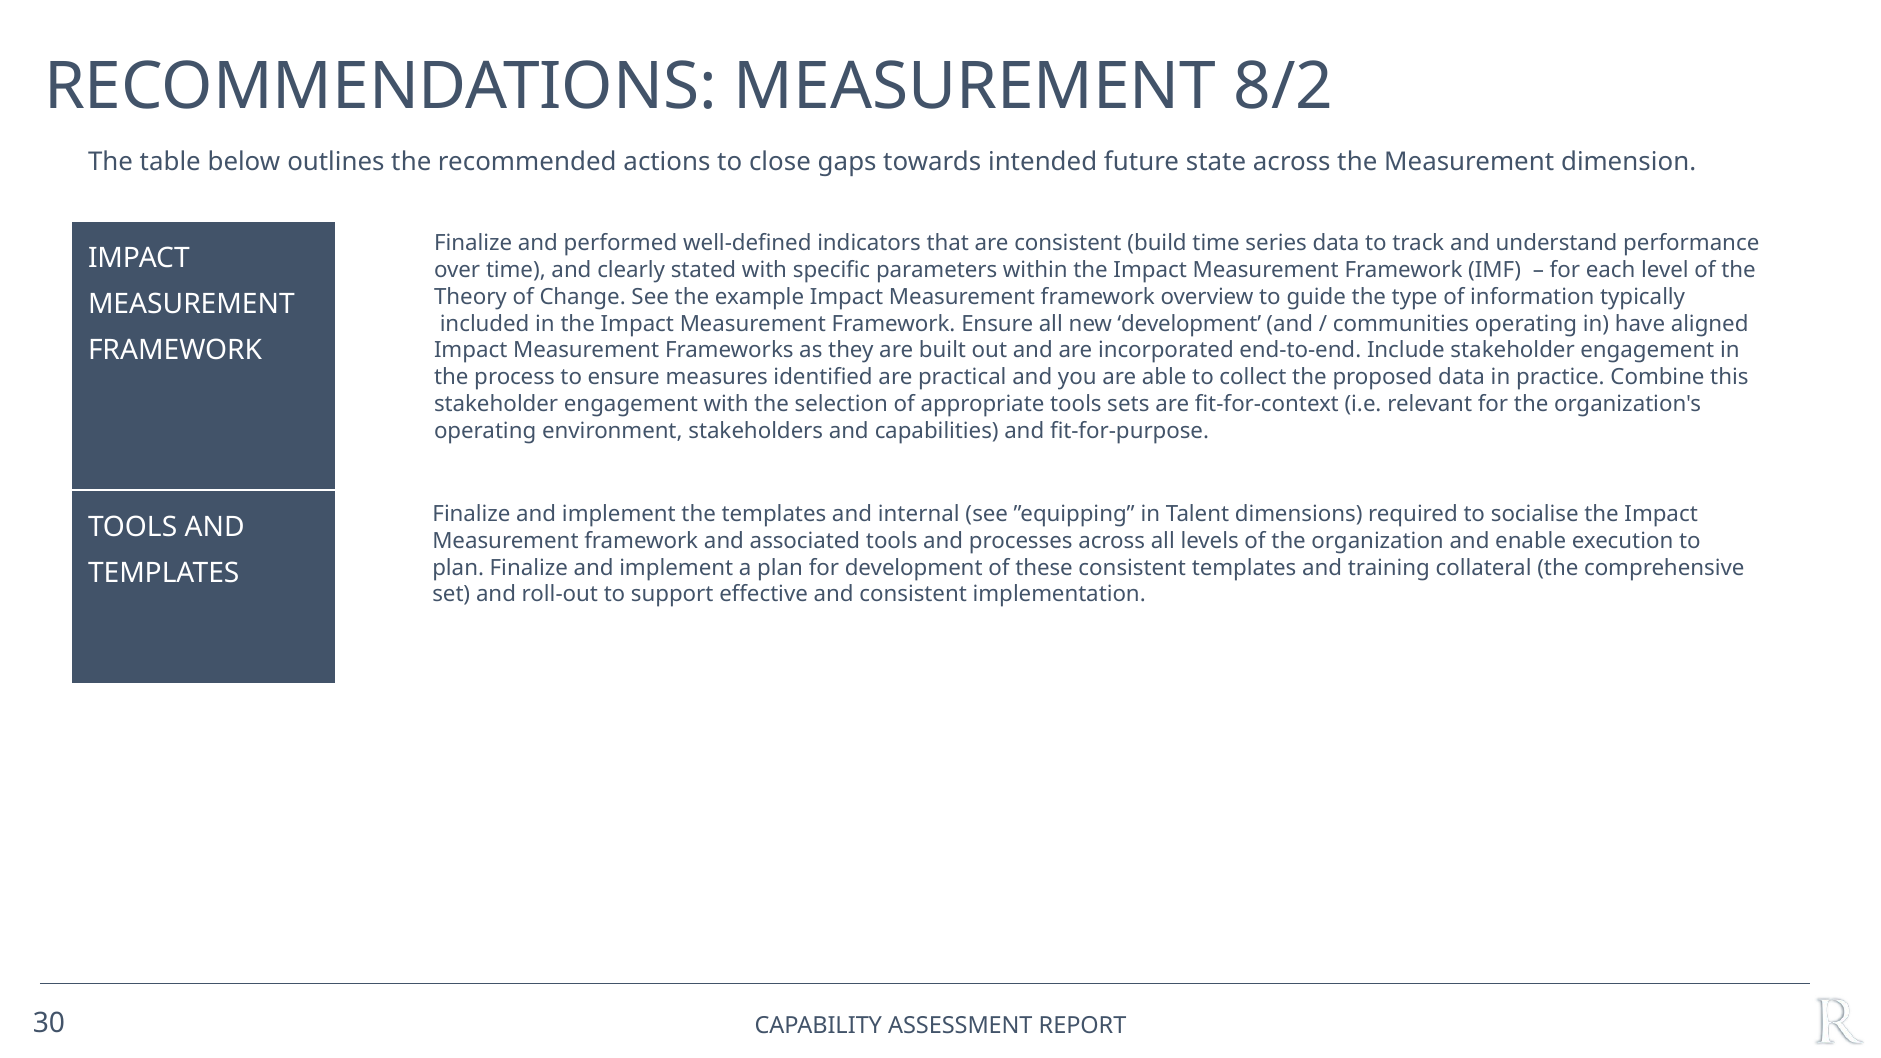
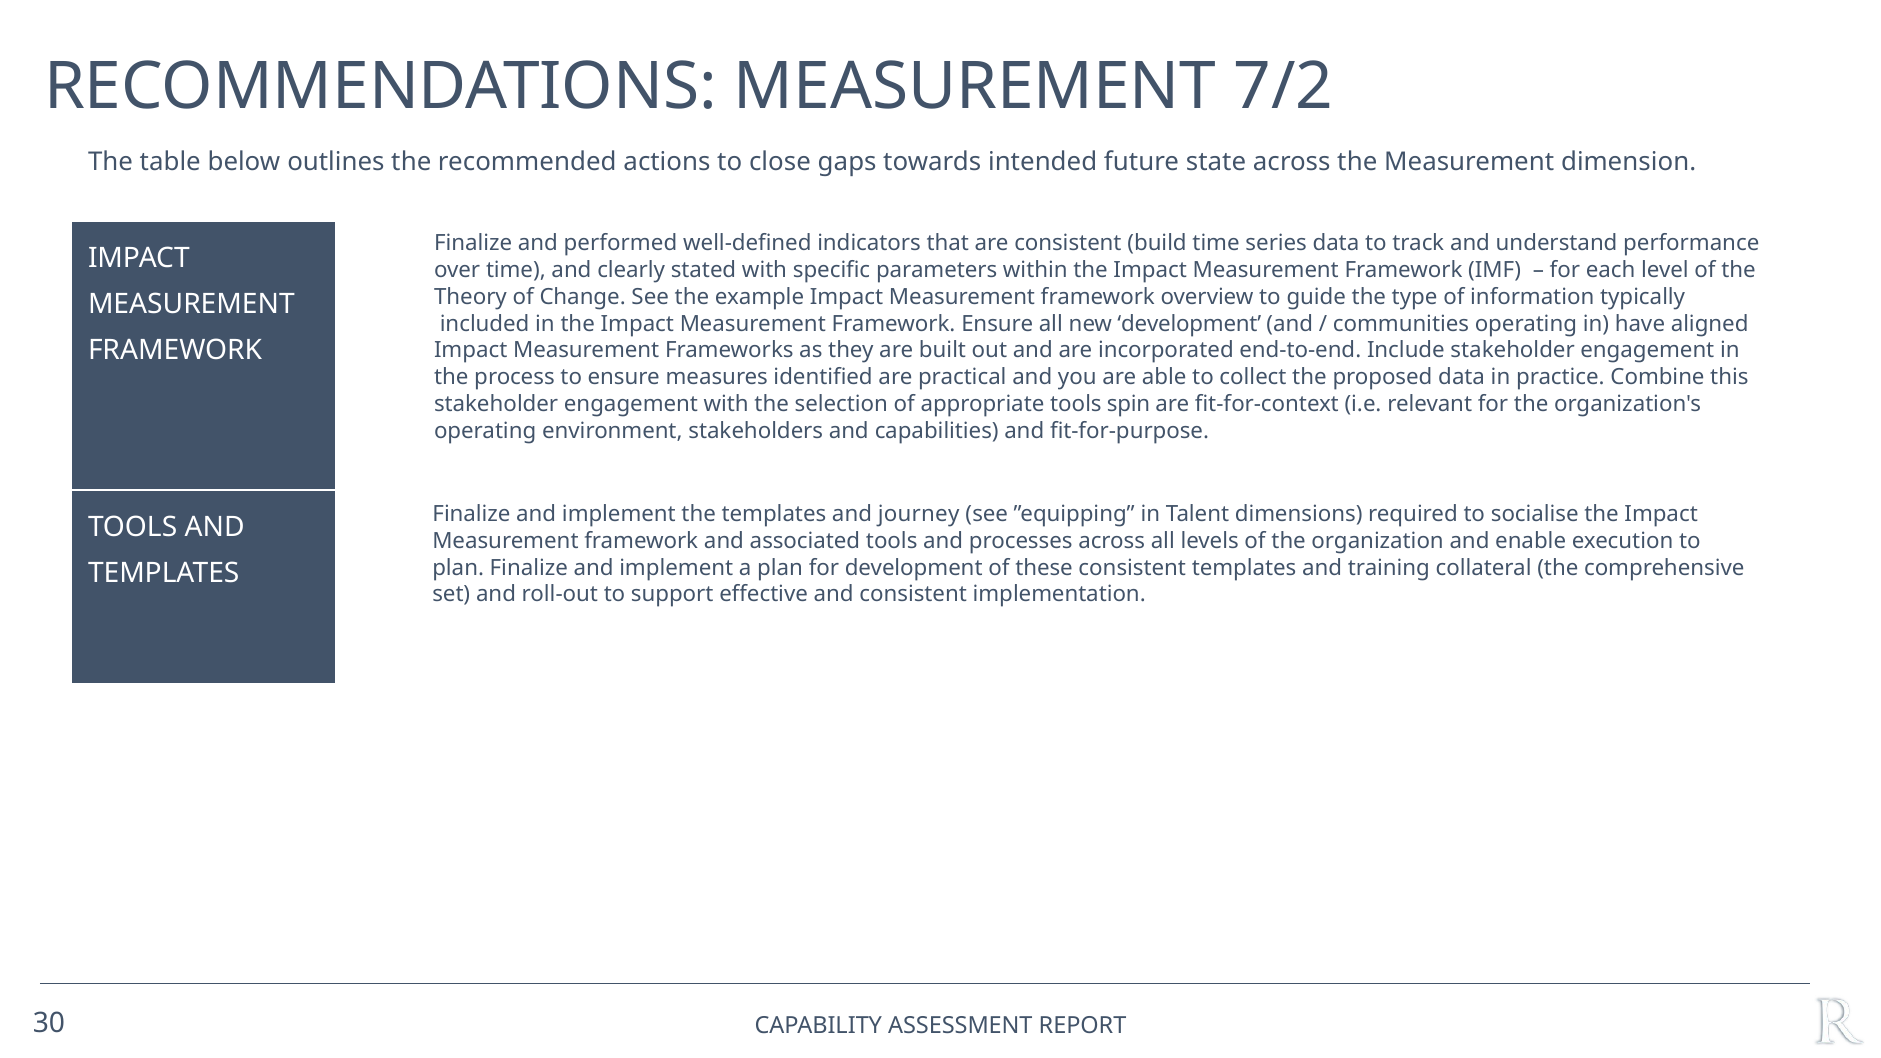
8/2: 8/2 -> 7/2
sets: sets -> spin
internal: internal -> journey
